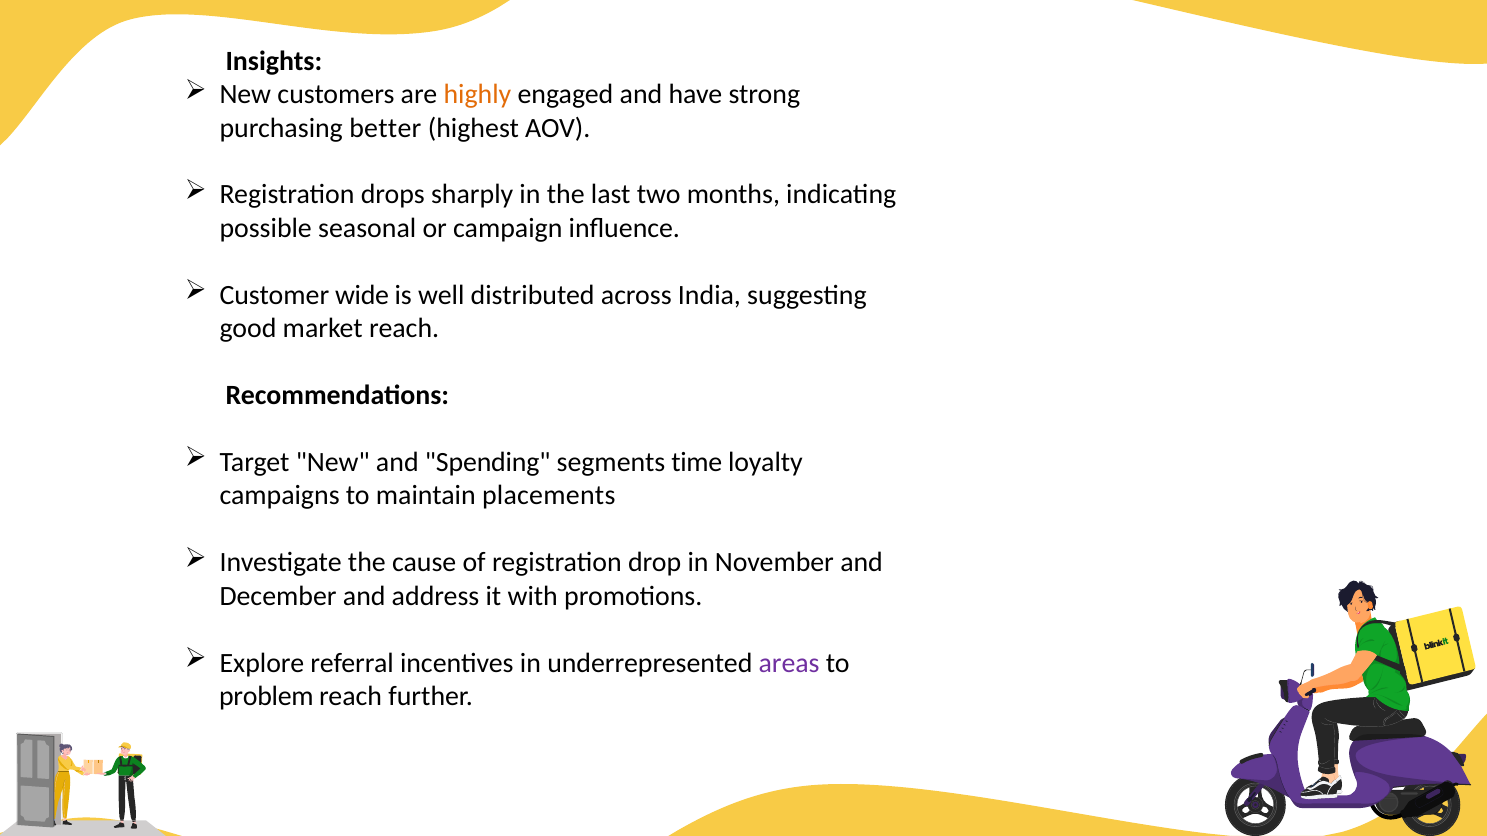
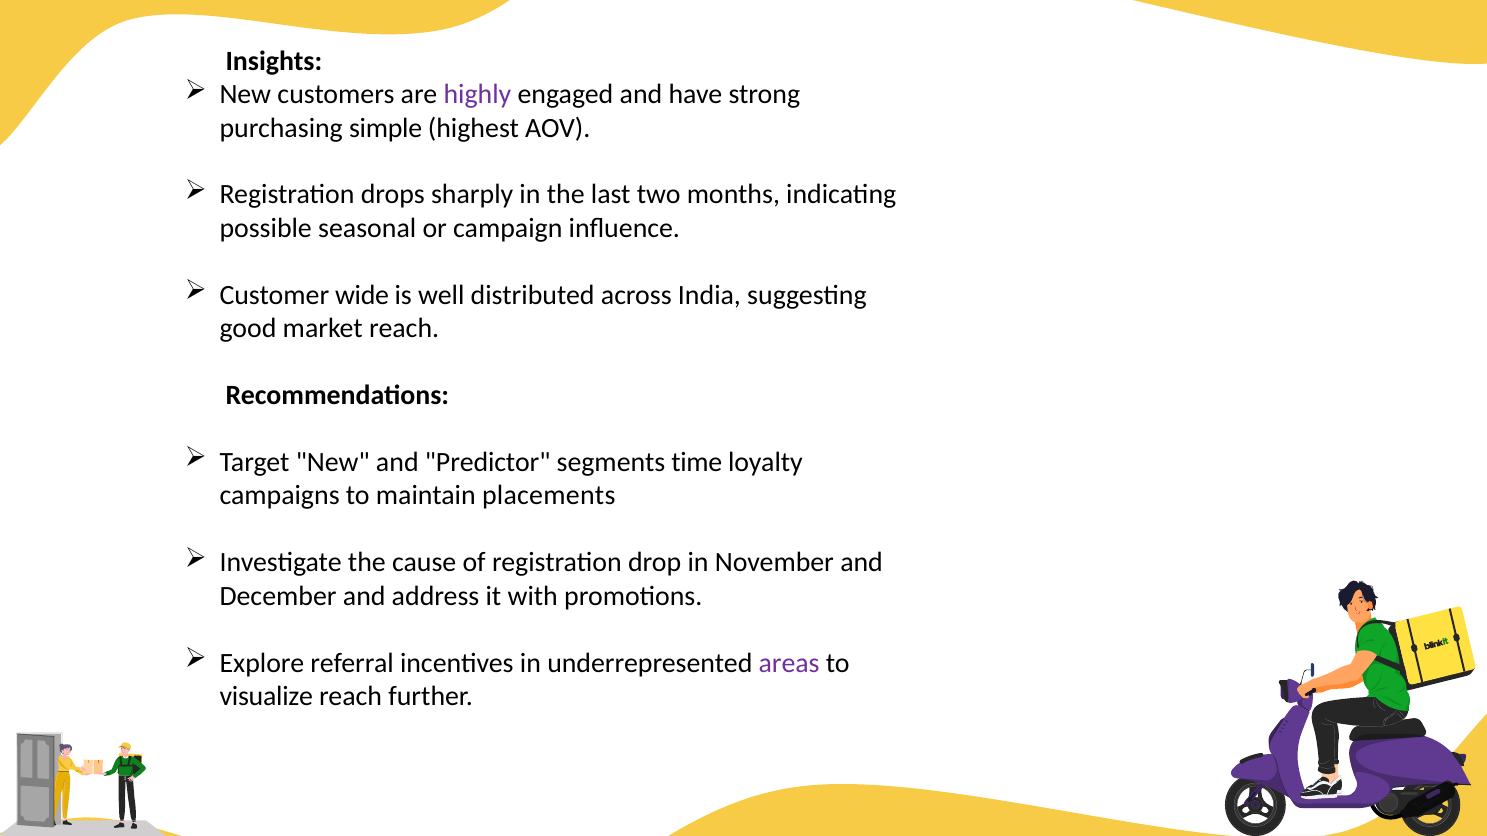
highly colour: orange -> purple
better: better -> simple
Spending: Spending -> Predictor
problem: problem -> visualize
